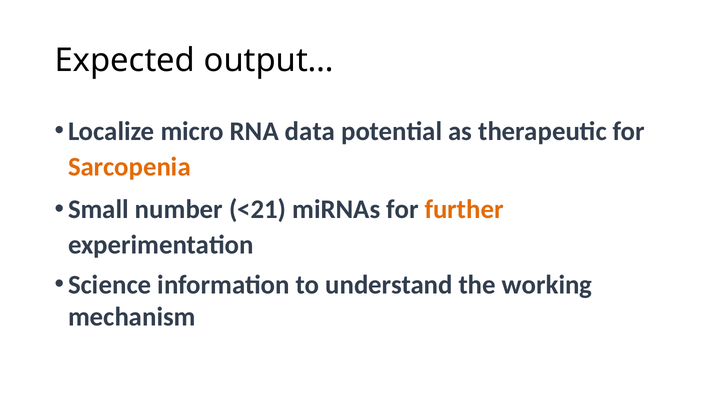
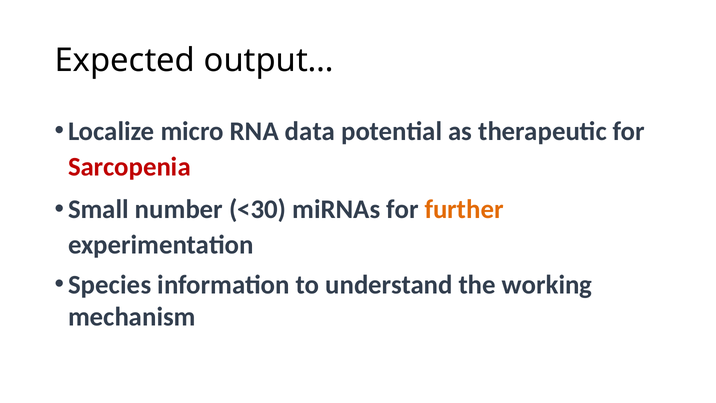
Sarcopenia colour: orange -> red
<21: <21 -> <30
Science: Science -> Species
